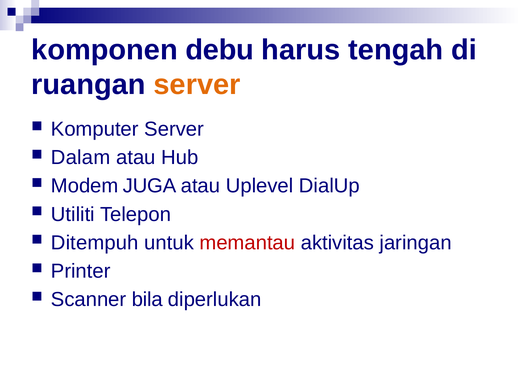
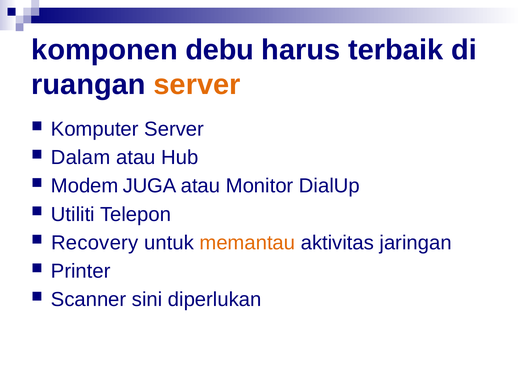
tengah: tengah -> terbaik
Uplevel: Uplevel -> Monitor
Ditempuh: Ditempuh -> Recovery
memantau colour: red -> orange
bila: bila -> sini
